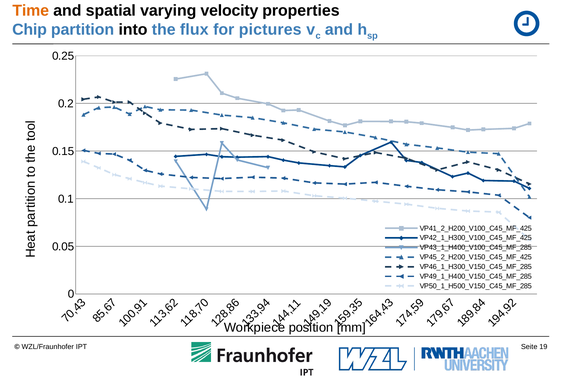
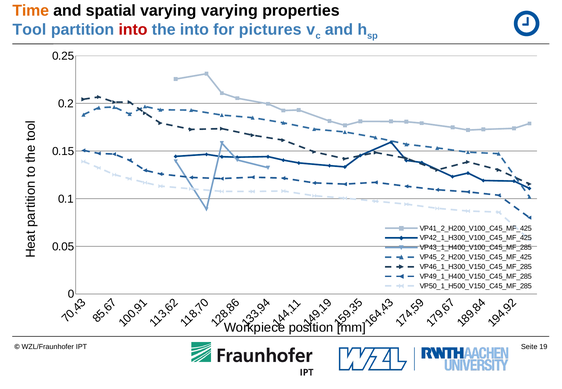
varying velocity: velocity -> varying
Chip: Chip -> Tool
into at (133, 30) colour: black -> red
the flux: flux -> into
